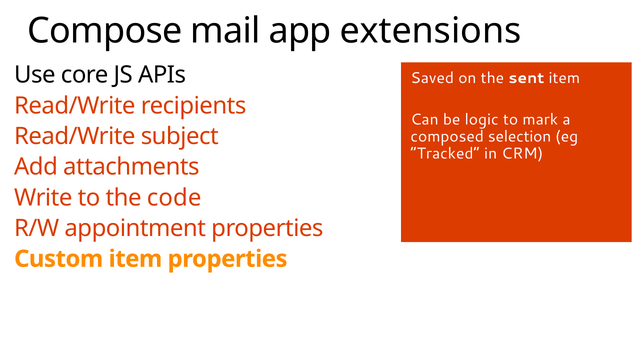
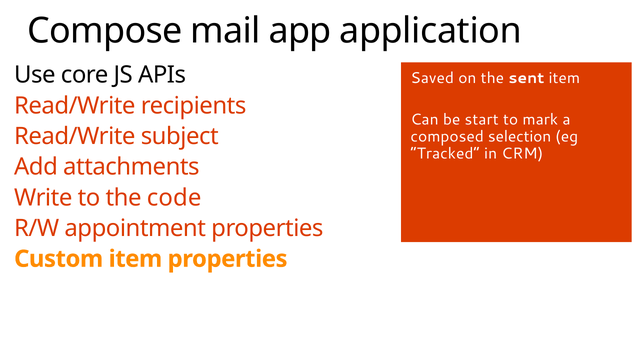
extensions: extensions -> application
logic: logic -> start
